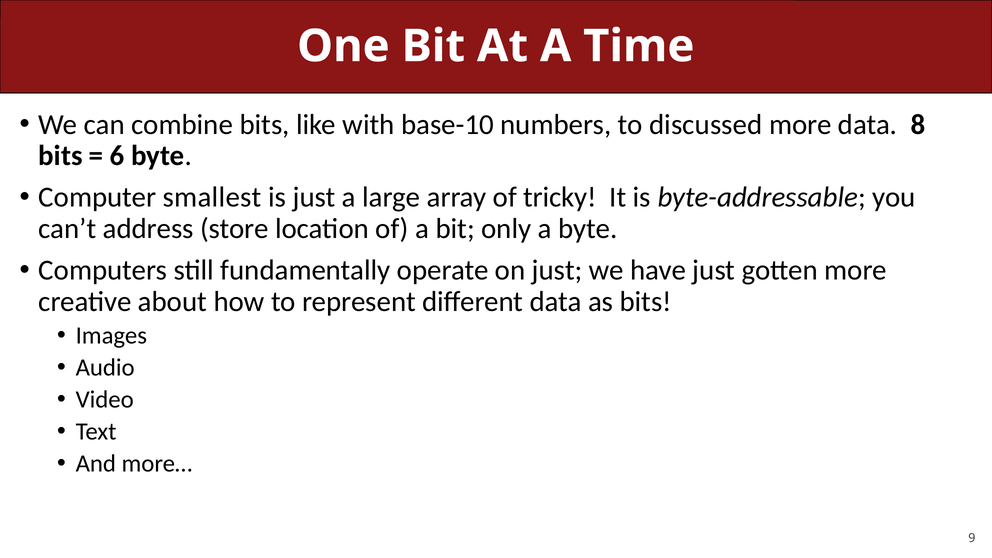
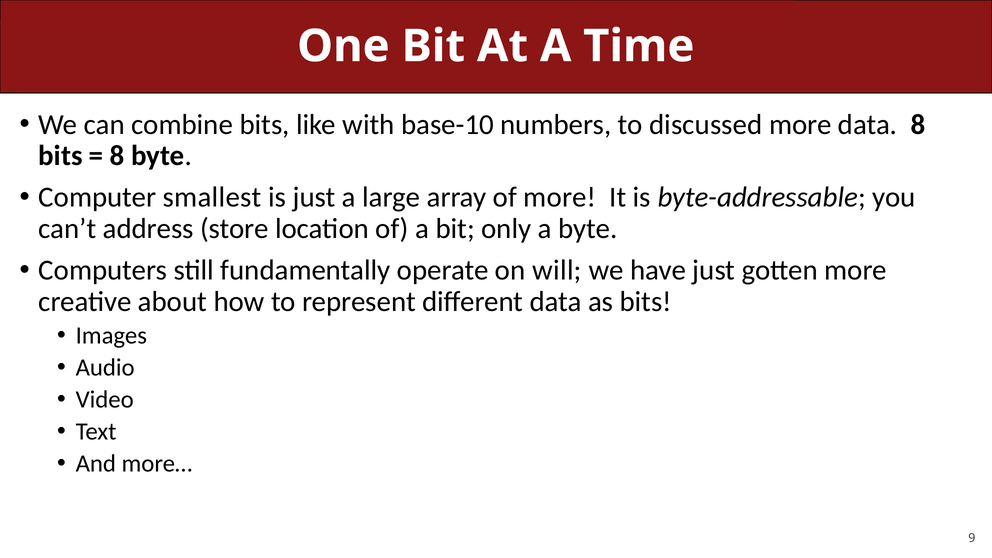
6 at (117, 156): 6 -> 8
of tricky: tricky -> more
on just: just -> will
